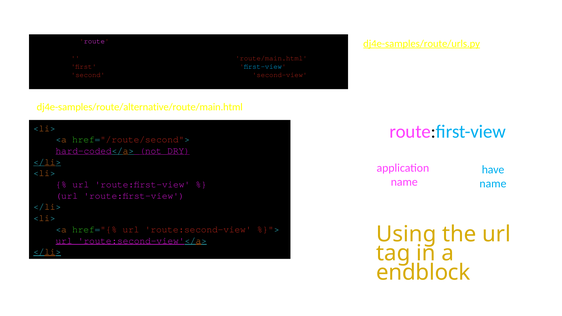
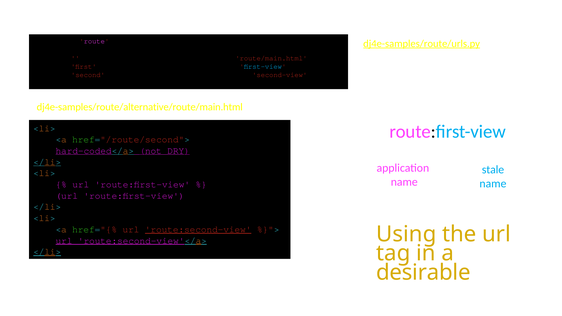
have: have -> stale
route:second-view underline: none -> present
endblock: endblock -> desirable
